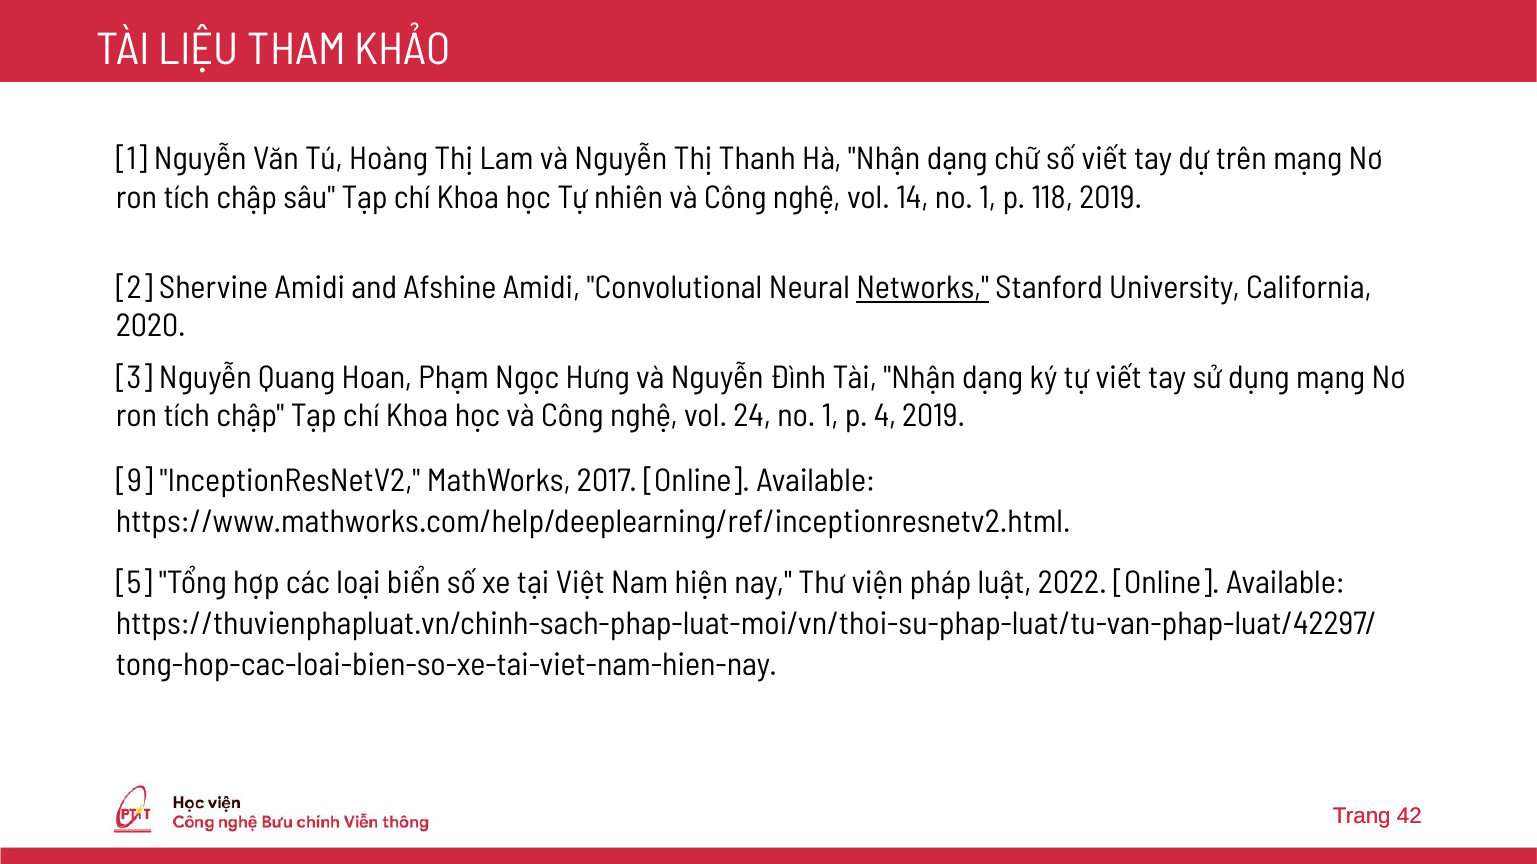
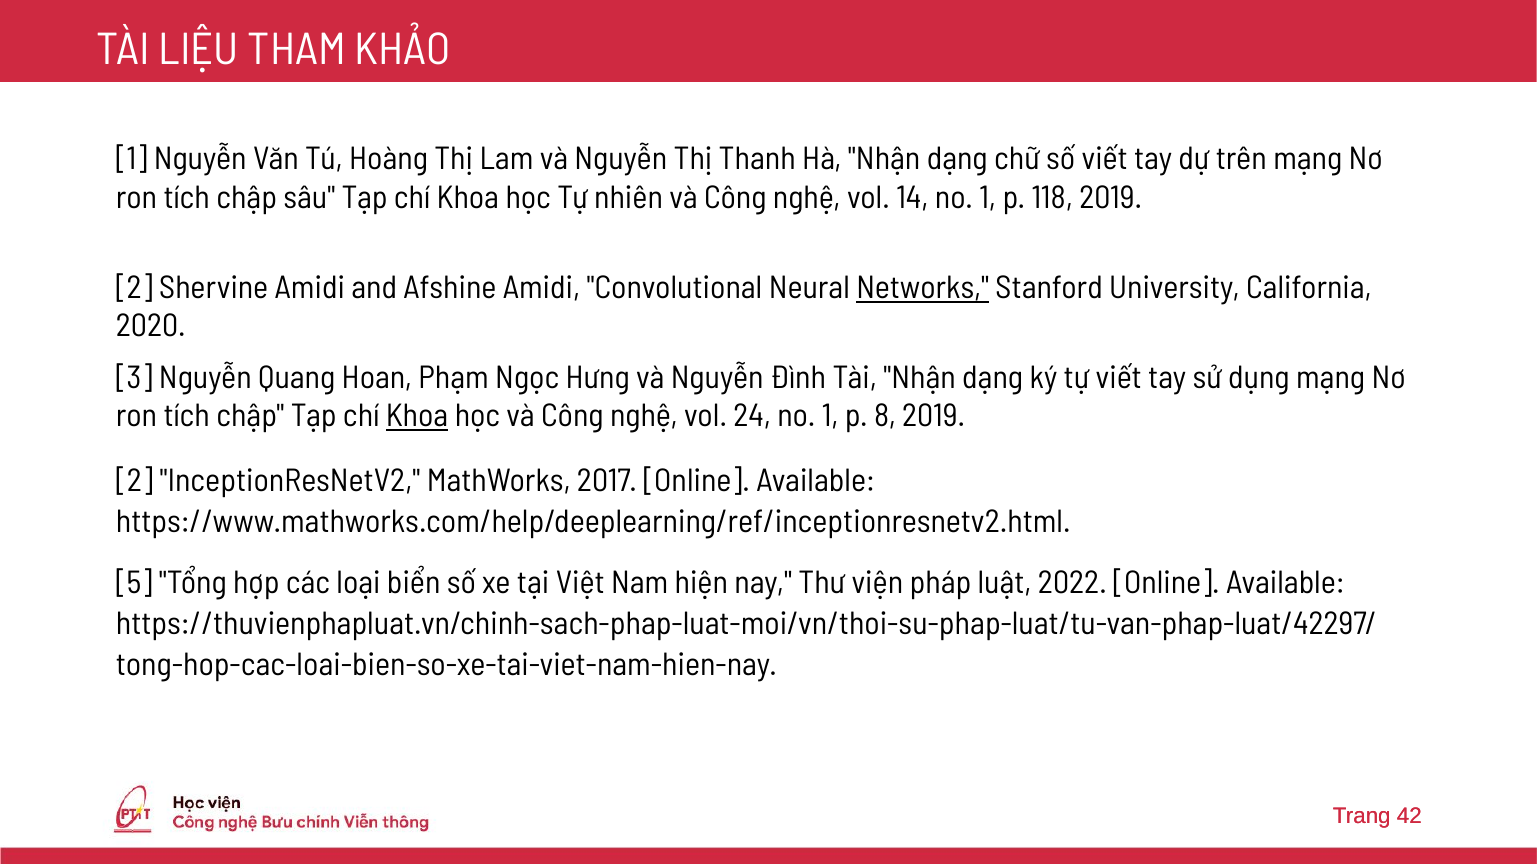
Khoa at (417, 417) underline: none -> present
4: 4 -> 8
9 at (134, 481): 9 -> 2
